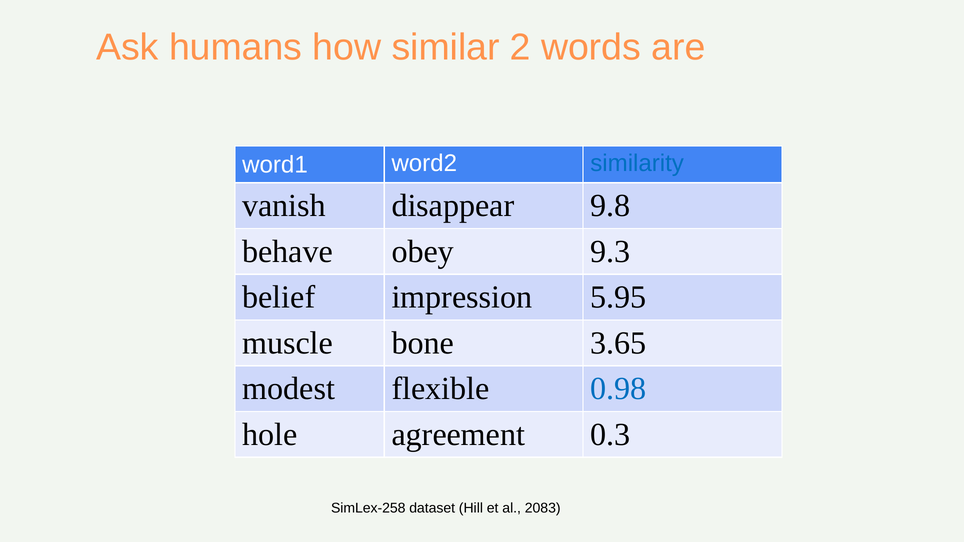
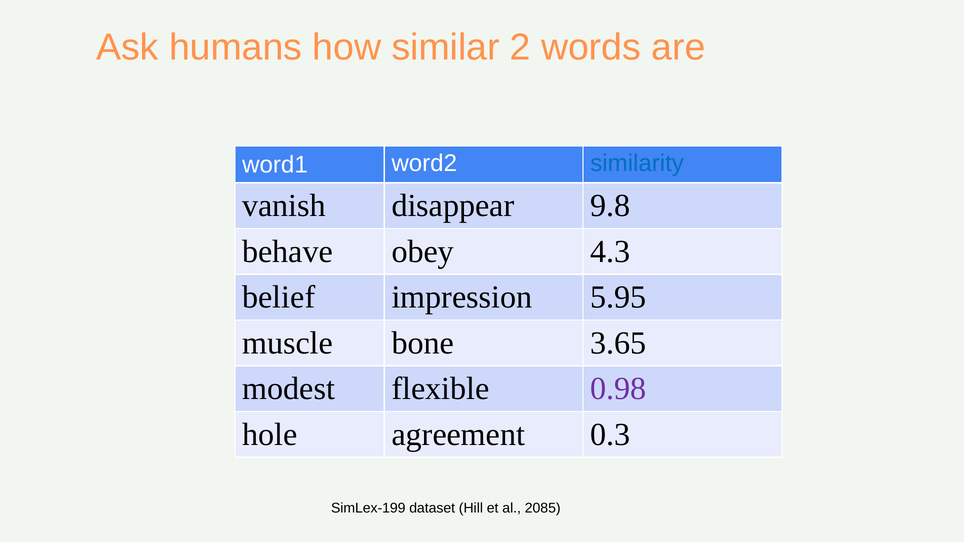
9.3: 9.3 -> 4.3
0.98 colour: blue -> purple
SimLex-258: SimLex-258 -> SimLex-199
2083: 2083 -> 2085
